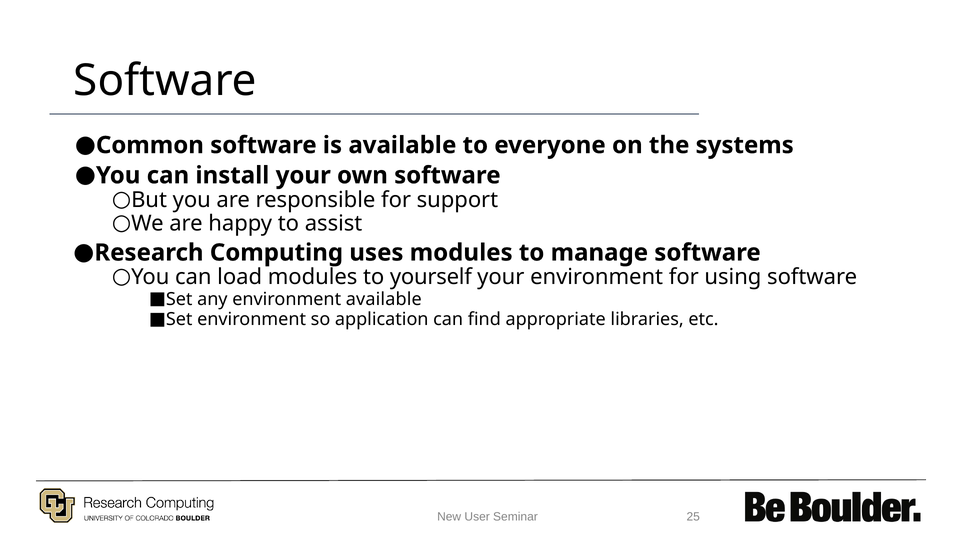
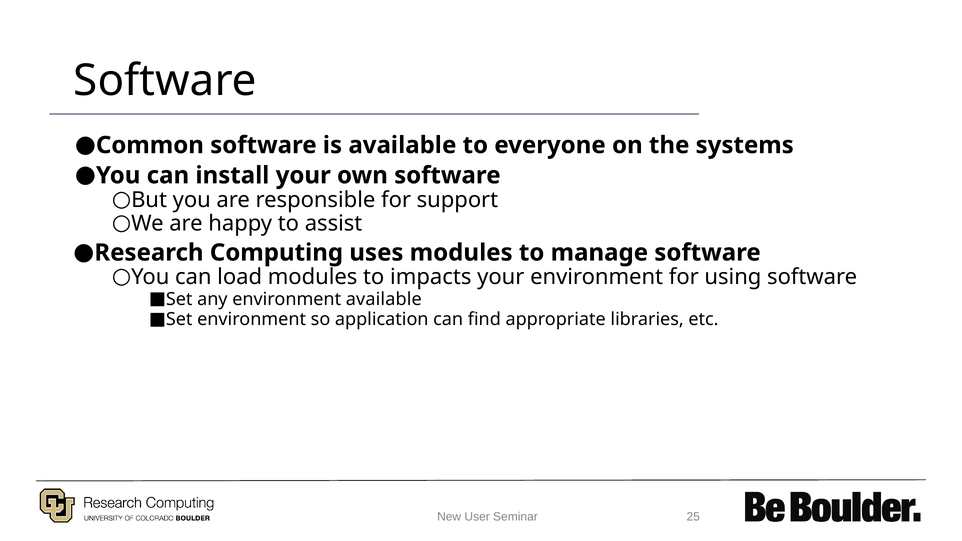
yourself: yourself -> impacts
